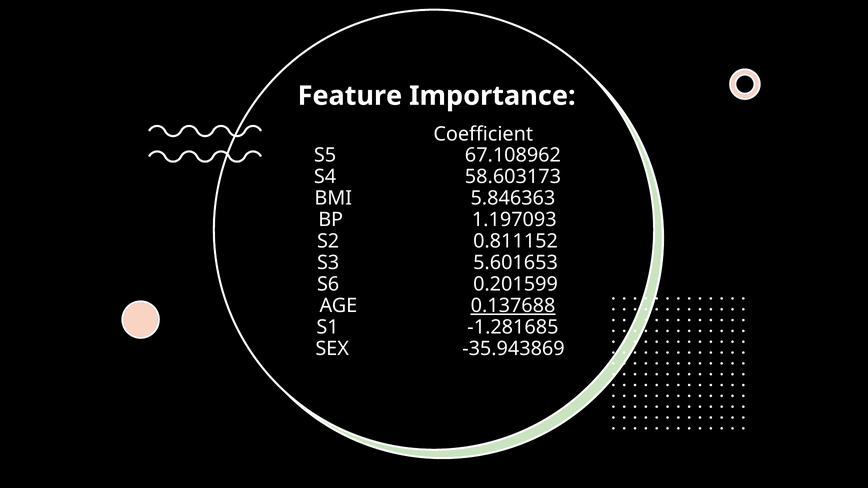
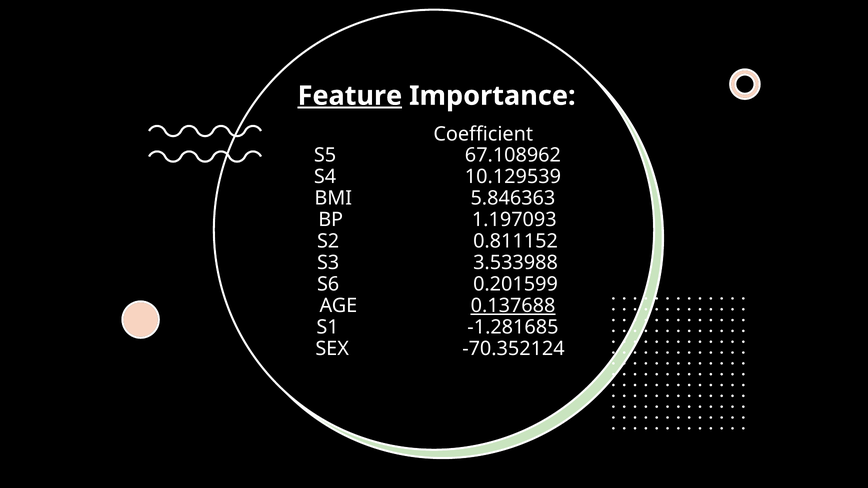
Feature underline: none -> present
58.603173: 58.603173 -> 10.129539
5.601653: 5.601653 -> 3.533988
-35.943869: -35.943869 -> -70.352124
